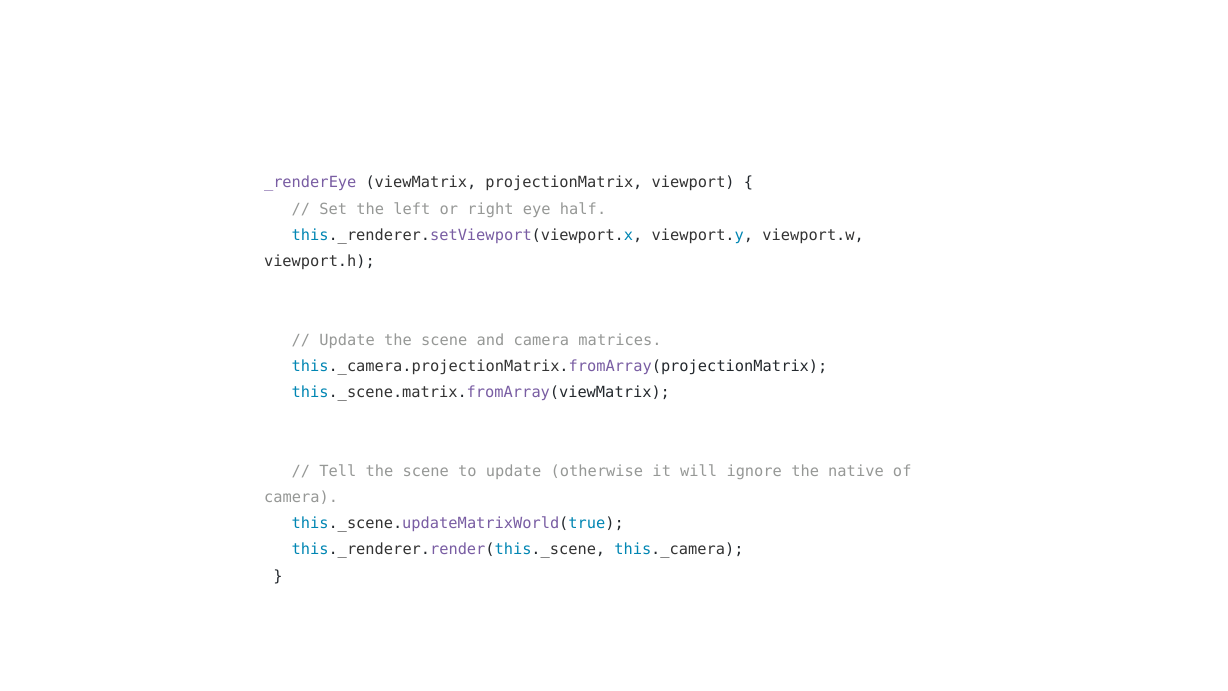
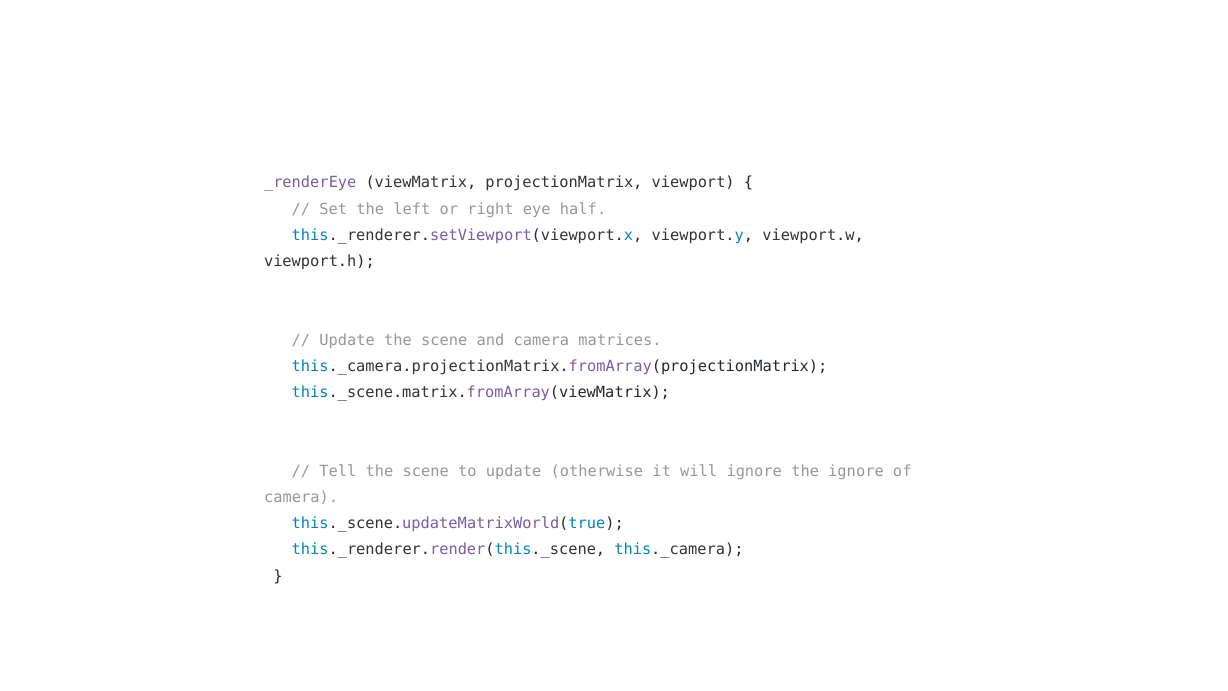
the native: native -> ignore
